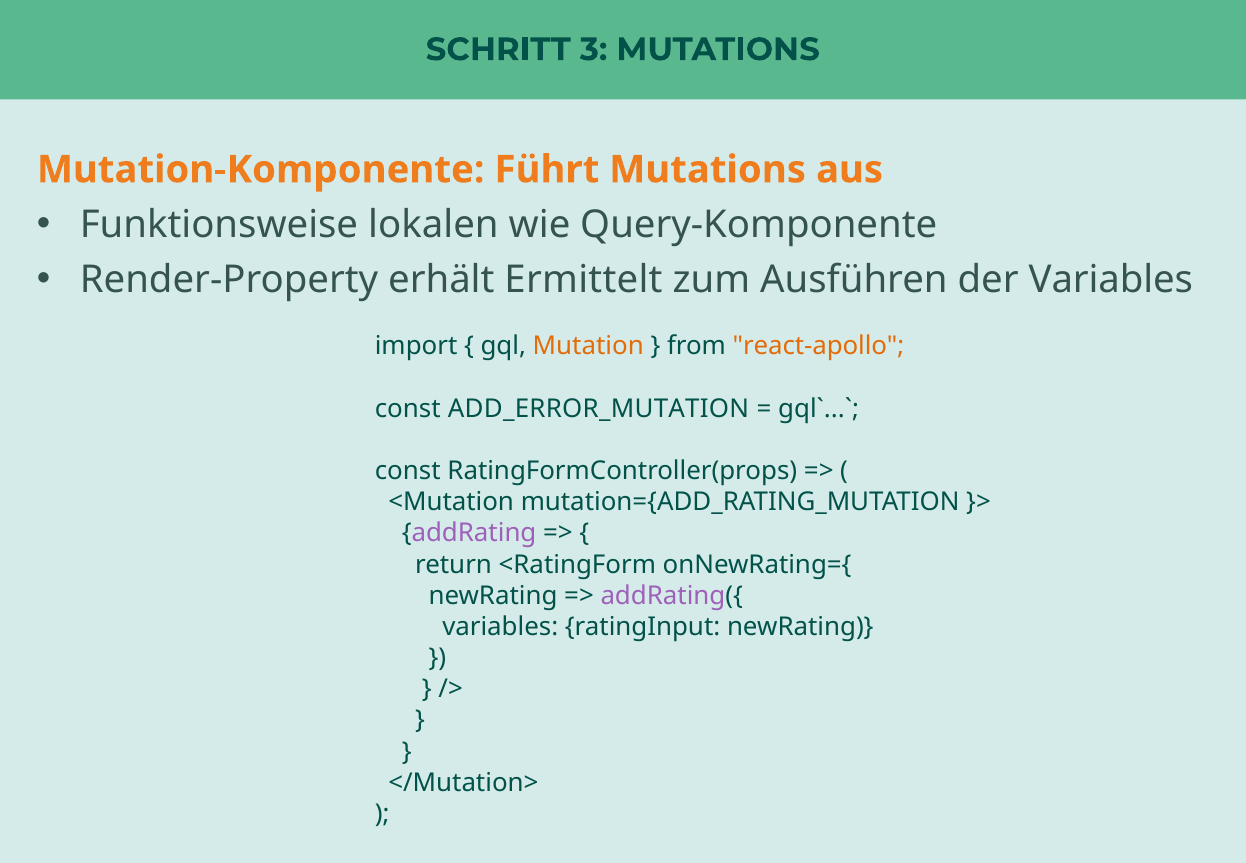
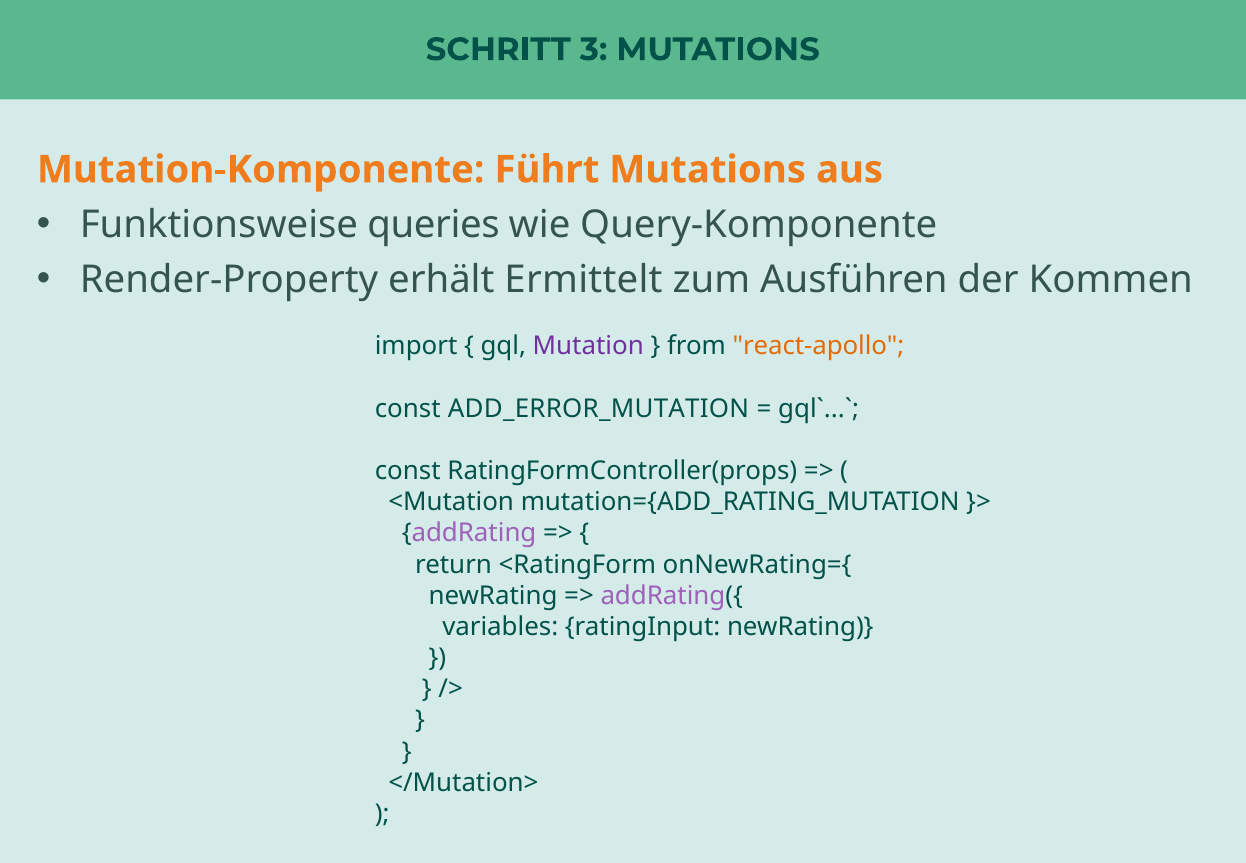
lokalen: lokalen -> queries
der Variables: Variables -> Kommen
Mutation colour: orange -> purple
